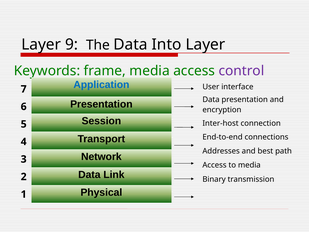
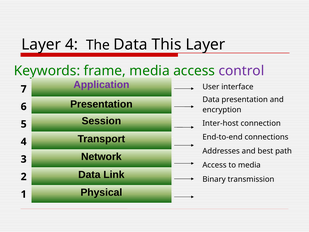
Layer 9: 9 -> 4
Into: Into -> This
Application at (101, 85) colour: blue -> purple
